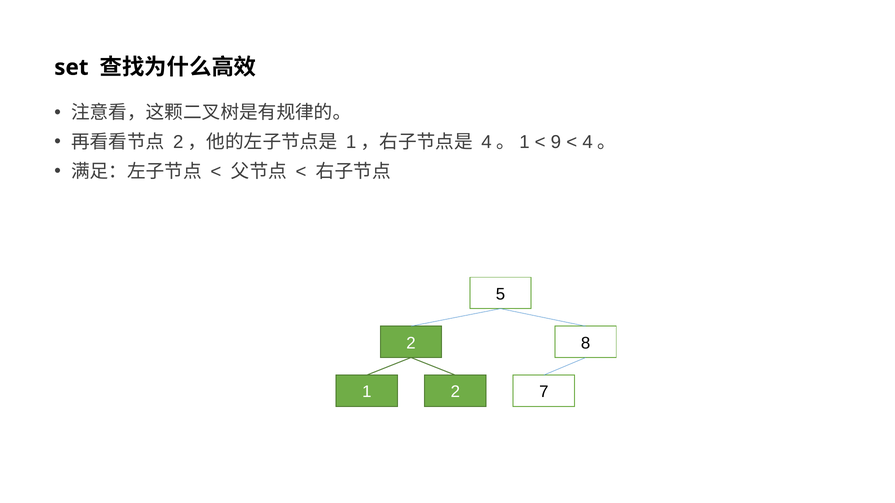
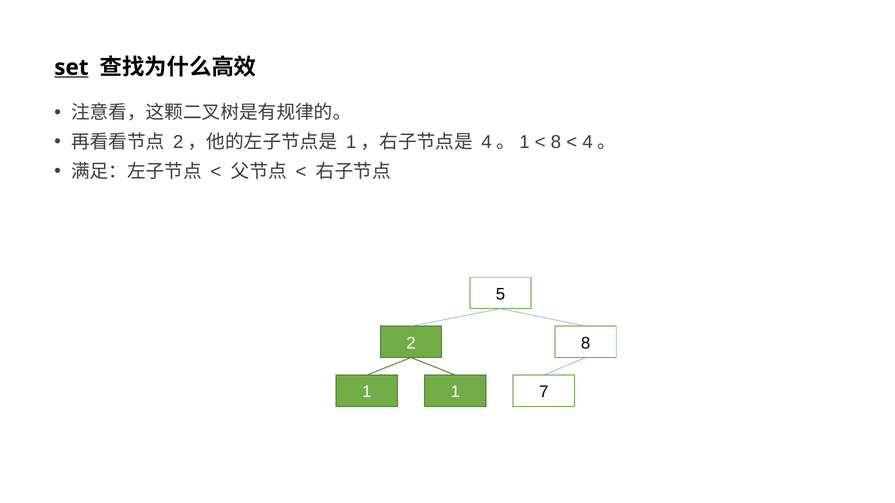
set underline: none -> present
9 at (556, 142): 9 -> 8
1 2: 2 -> 1
